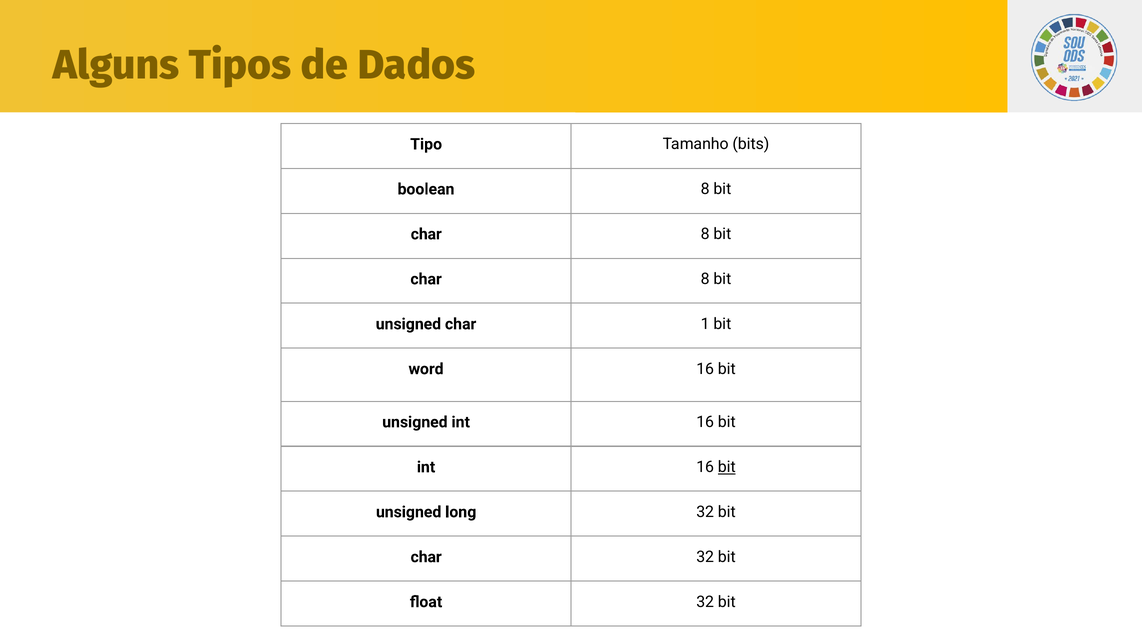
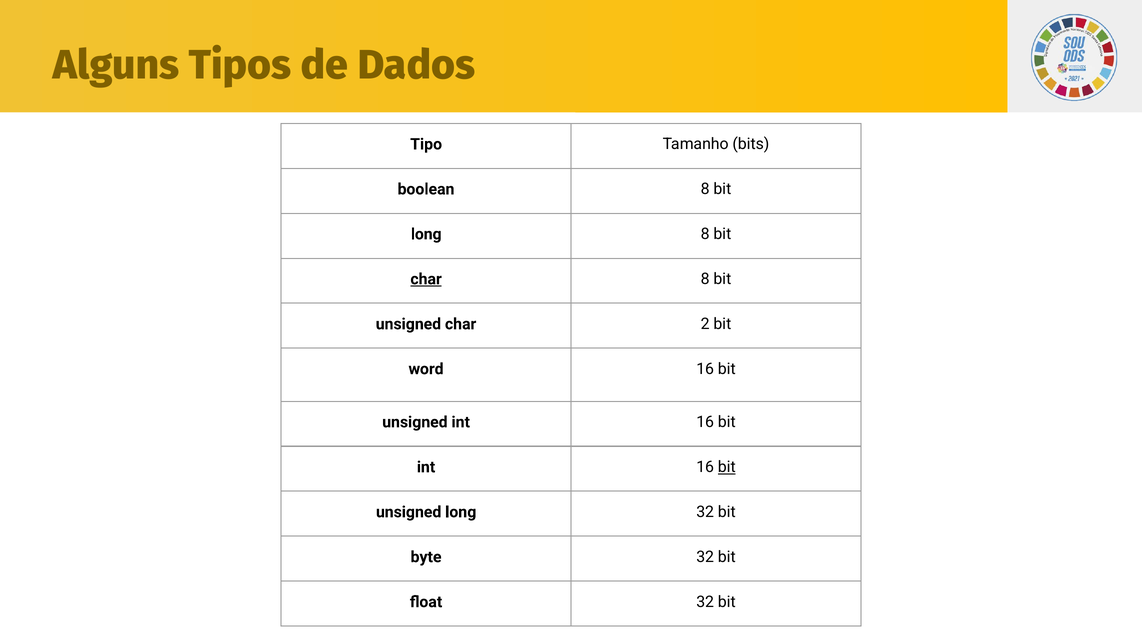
char at (426, 234): char -> long
char at (426, 279) underline: none -> present
1: 1 -> 2
char at (426, 556): char -> byte
